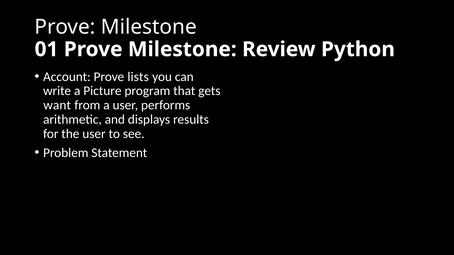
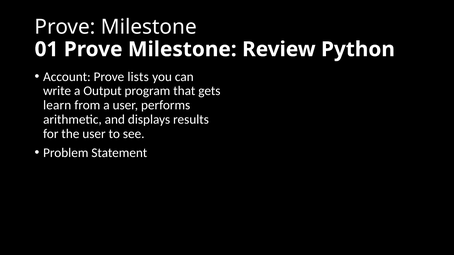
Picture: Picture -> Output
want: want -> learn
